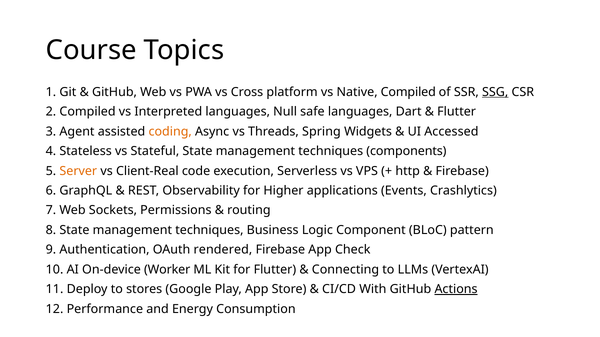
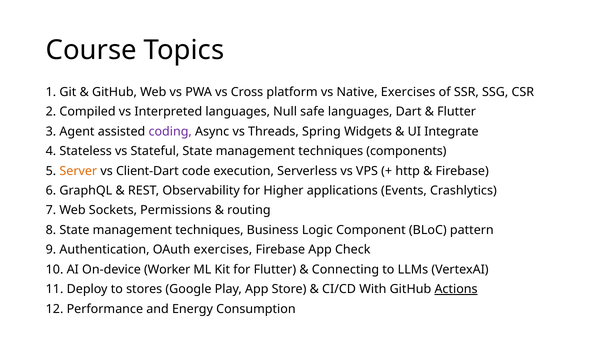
Native Compiled: Compiled -> Exercises
SSG underline: present -> none
coding colour: orange -> purple
Accessed: Accessed -> Integrate
Client-Real: Client-Real -> Client-Dart
OAuth rendered: rendered -> exercises
